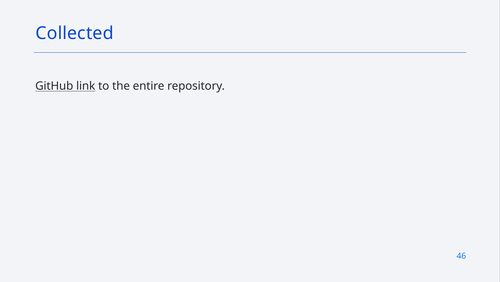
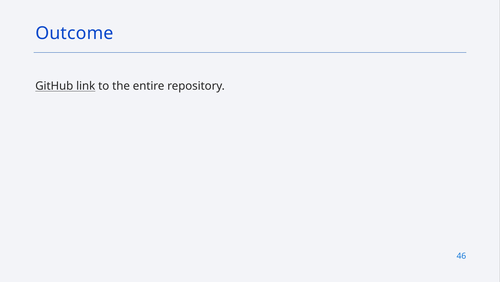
Collected: Collected -> Outcome
